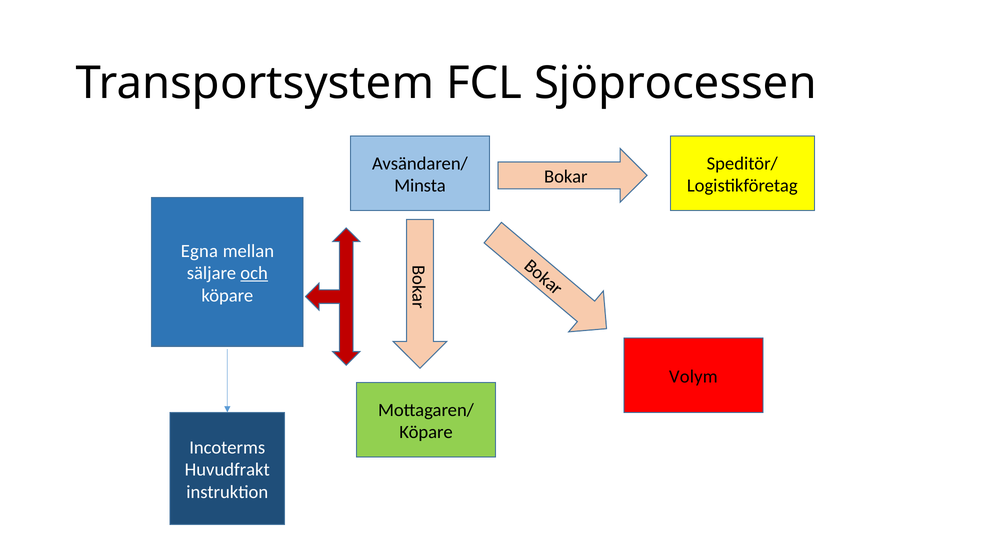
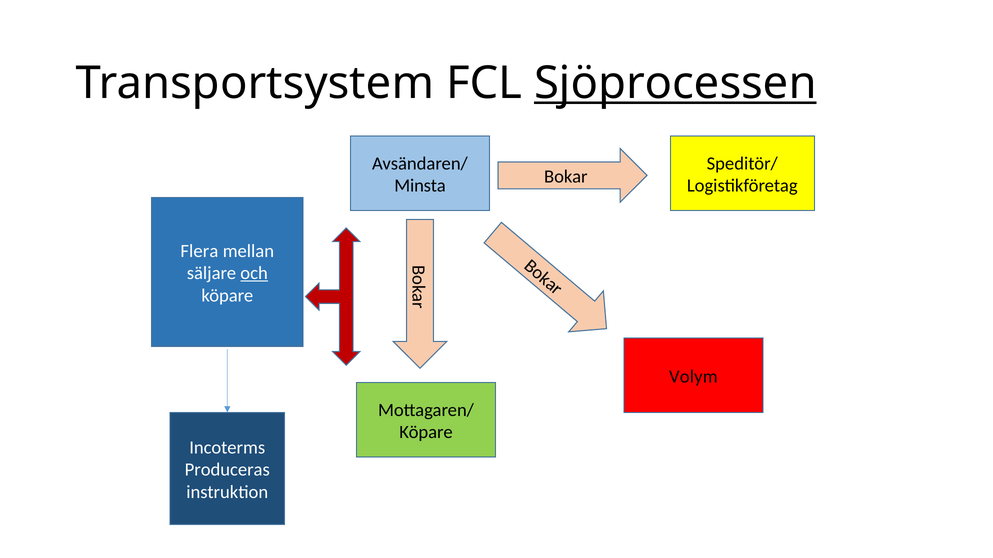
Sjöprocessen underline: none -> present
Egna: Egna -> Flera
Huvudfrakt: Huvudfrakt -> Produceras
